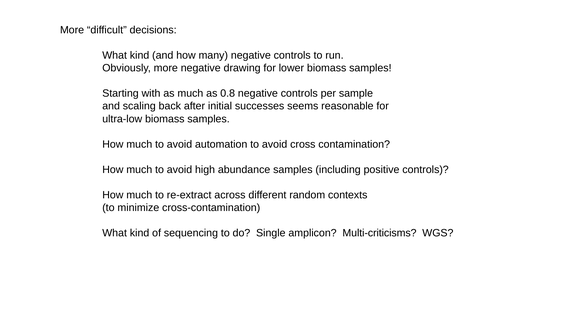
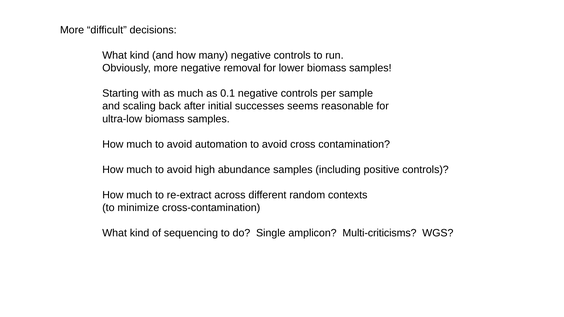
drawing: drawing -> removal
0.8: 0.8 -> 0.1
